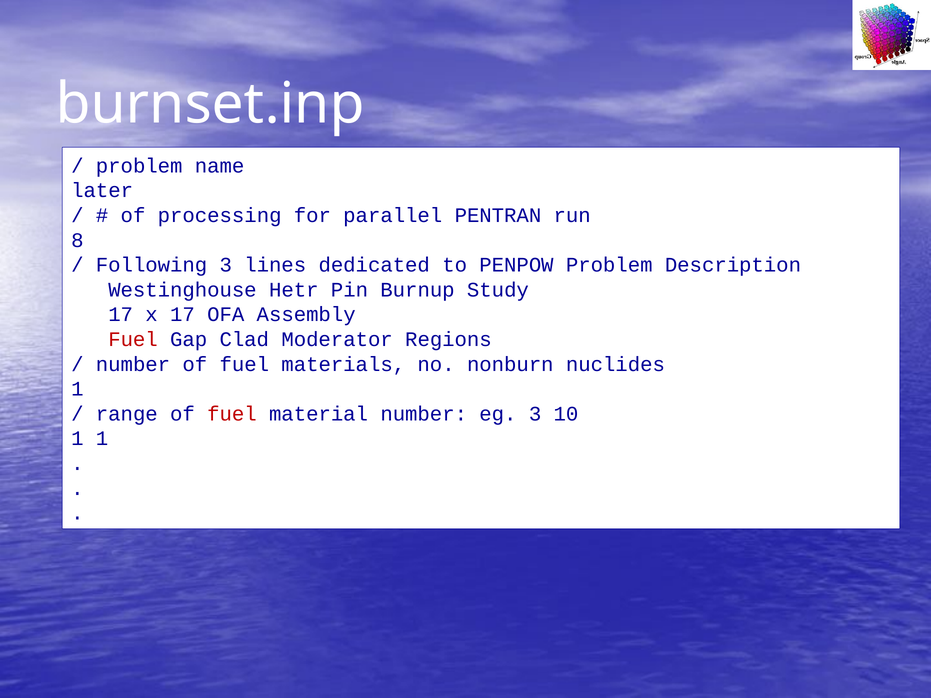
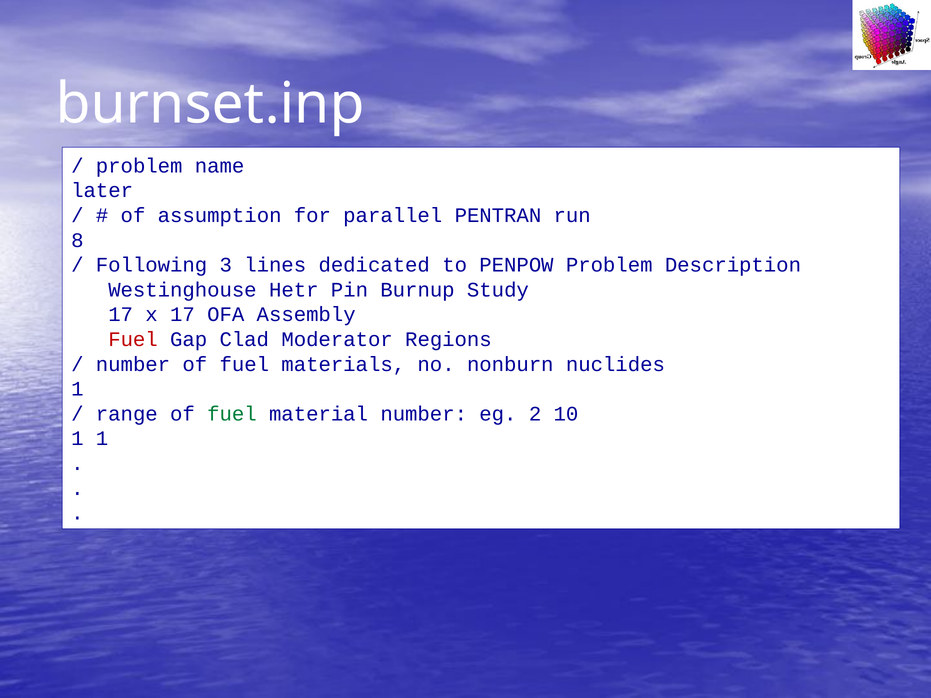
processing: processing -> assumption
fuel at (232, 414) colour: red -> green
eg 3: 3 -> 2
